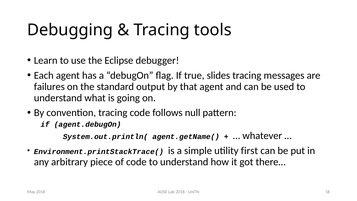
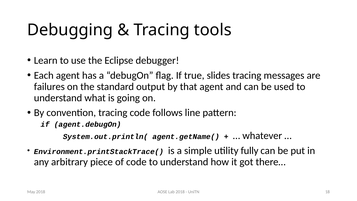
null: null -> line
first: first -> fully
